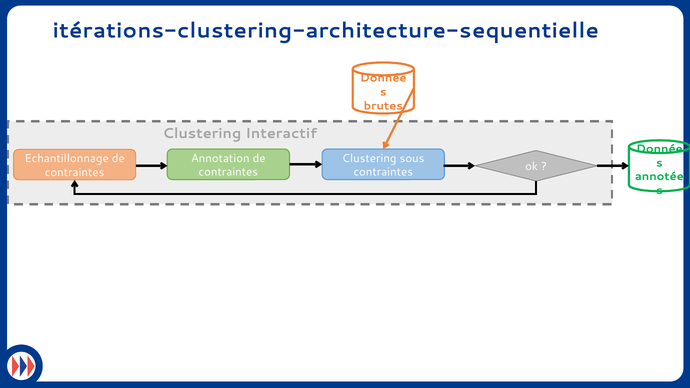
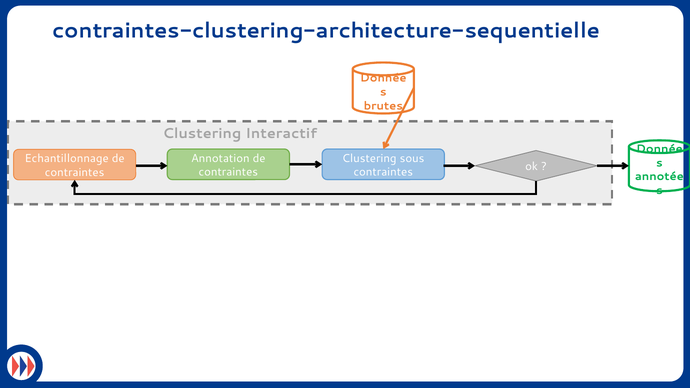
itérations-clustering-architecture-sequentielle: itérations-clustering-architecture-sequentielle -> contraintes-clustering-architecture-sequentielle
